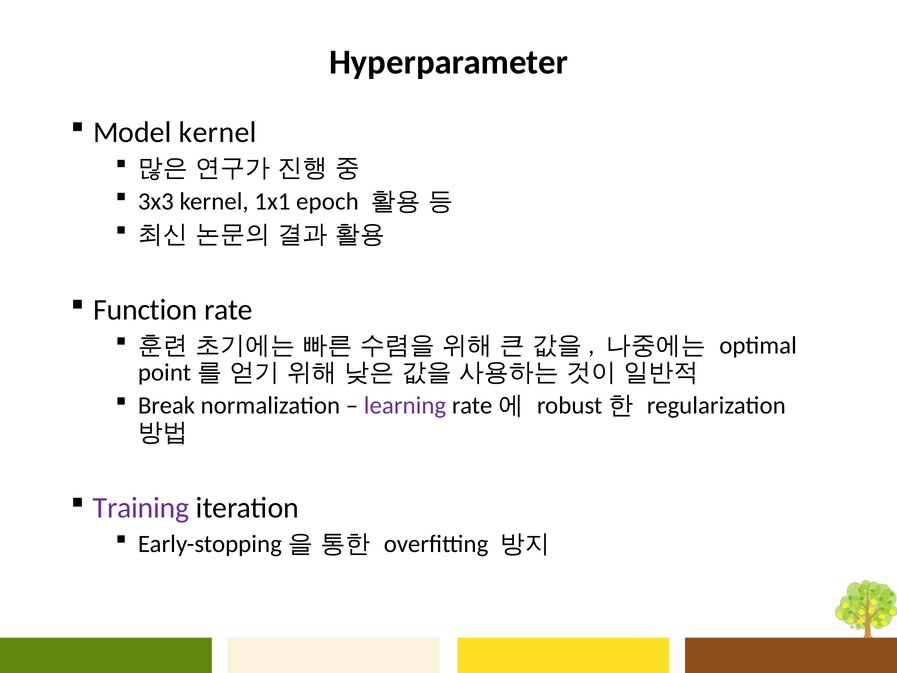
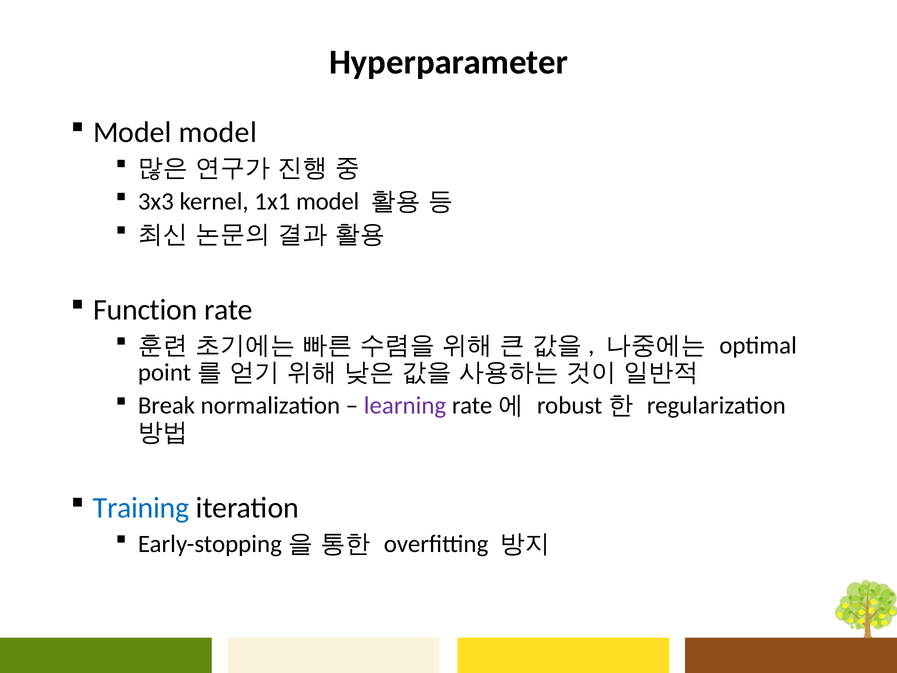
Model kernel: kernel -> model
1x1 epoch: epoch -> model
Training colour: purple -> blue
